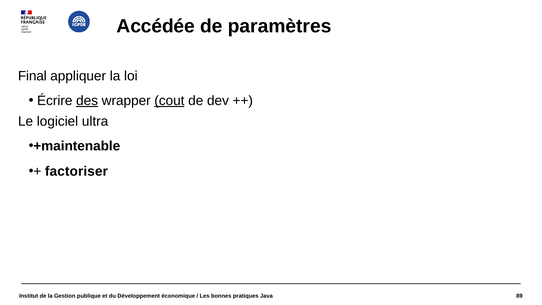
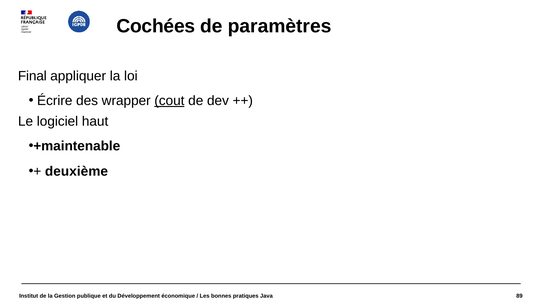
Accédée: Accédée -> Cochées
des underline: present -> none
ultra: ultra -> haut
factoriser: factoriser -> deuxième
